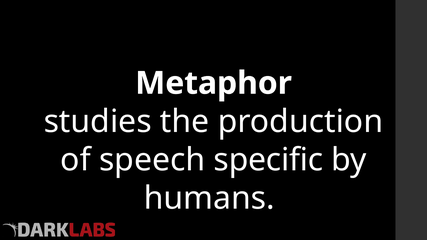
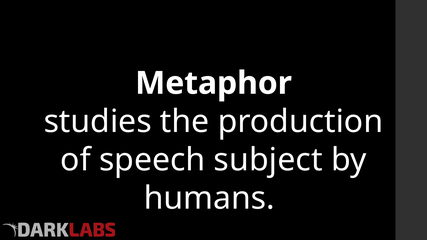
specific: specific -> subject
